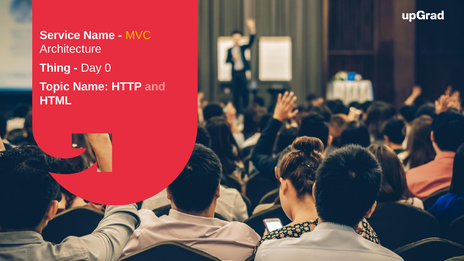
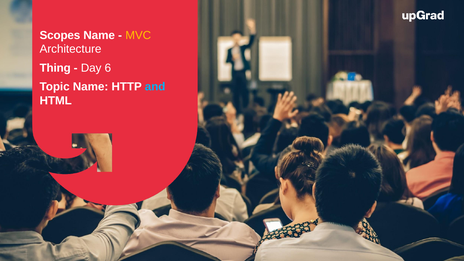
Service: Service -> Scopes
0: 0 -> 6
and colour: pink -> light blue
